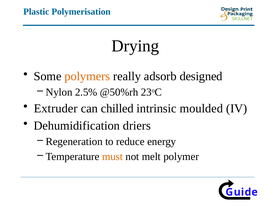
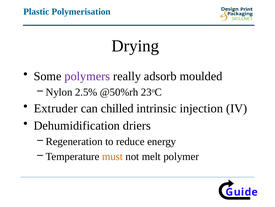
polymers colour: orange -> purple
designed: designed -> moulded
moulded: moulded -> injection
